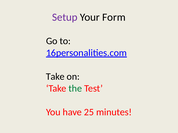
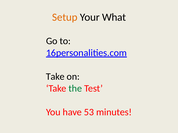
Setup colour: purple -> orange
Form: Form -> What
25: 25 -> 53
